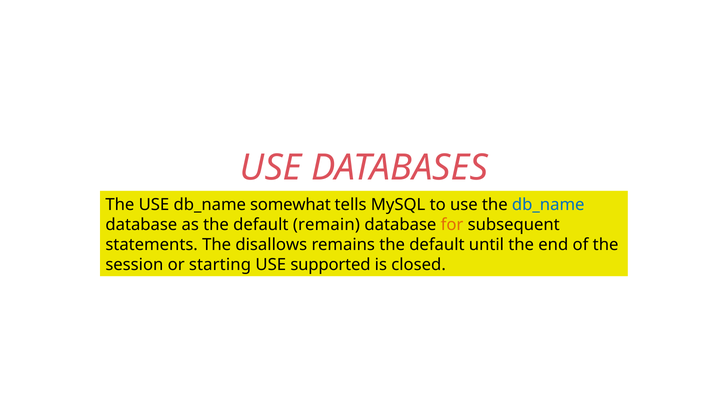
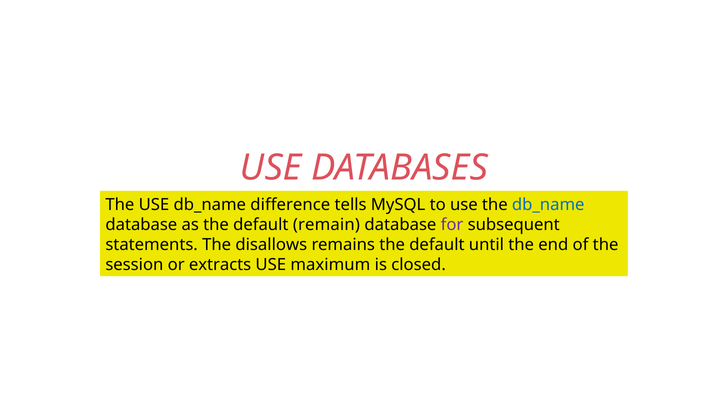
somewhat: somewhat -> difference
for colour: orange -> purple
starting: starting -> extracts
supported: supported -> maximum
